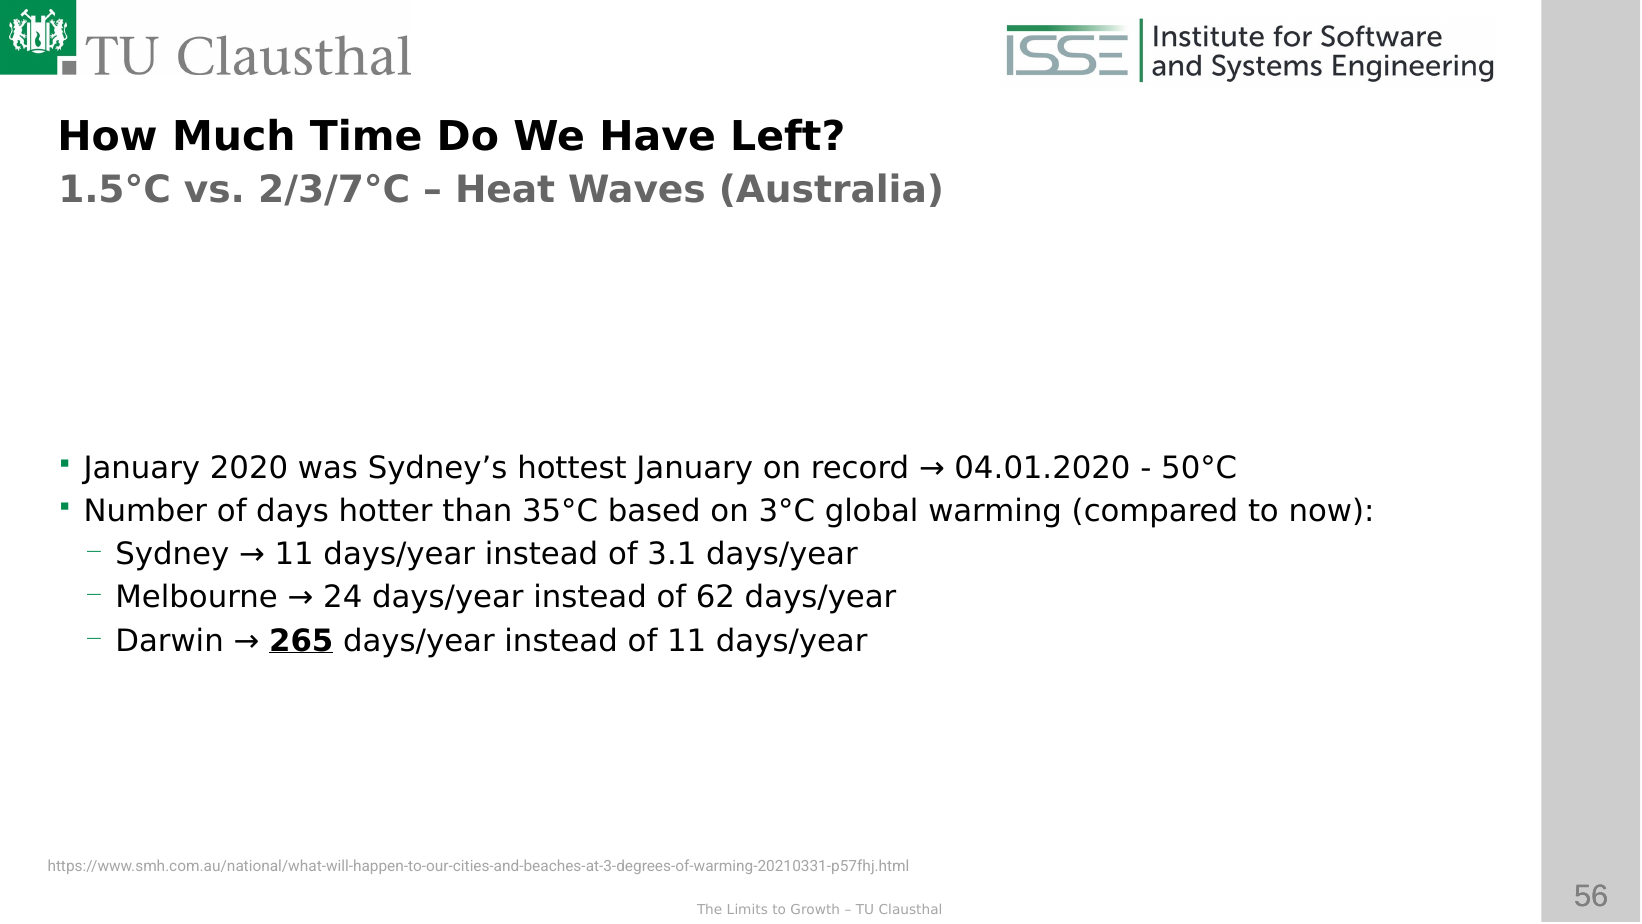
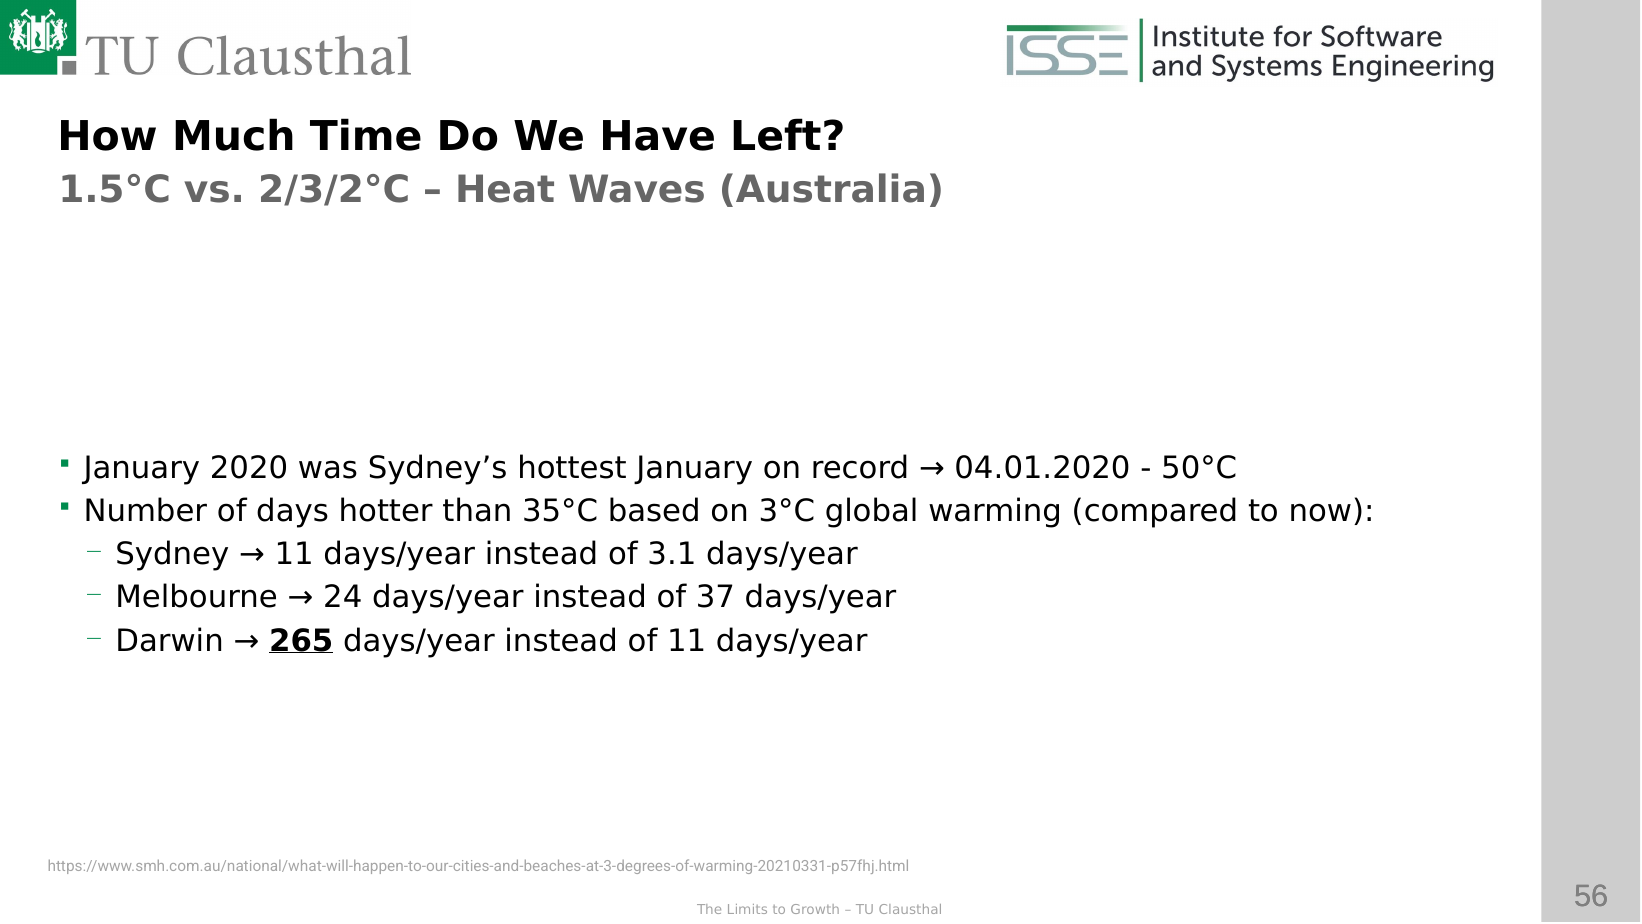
2/3/7°C: 2/3/7°C -> 2/3/2°C
62: 62 -> 37
